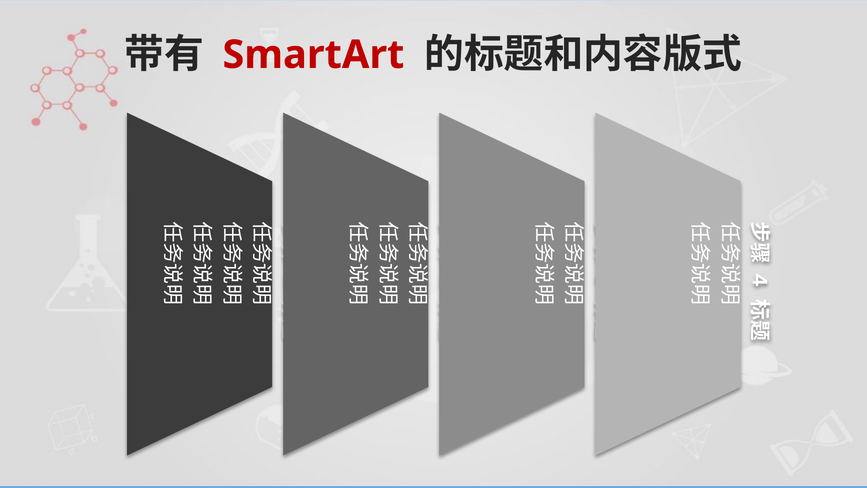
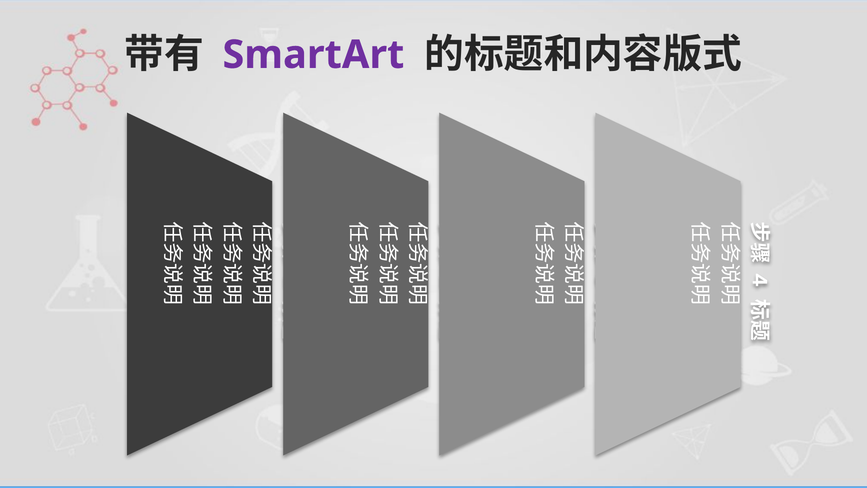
SmartArt colour: red -> purple
